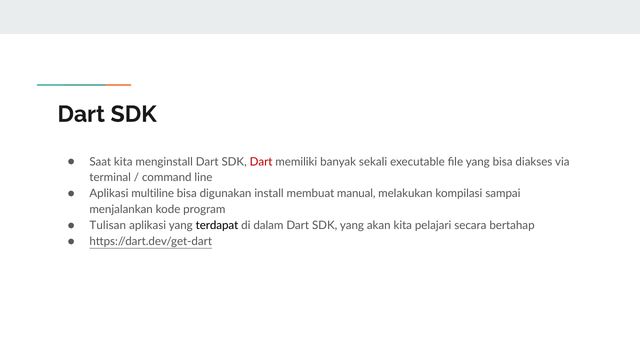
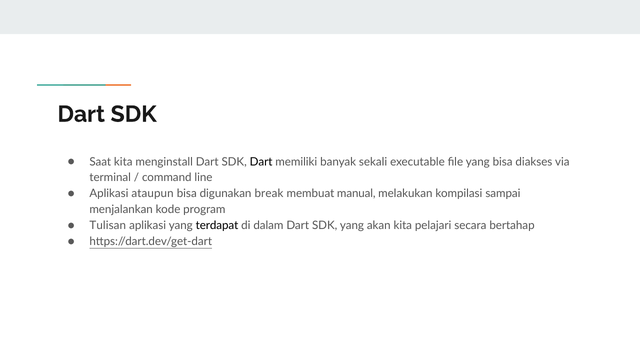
Dart at (261, 162) colour: red -> black
multiline: multiline -> ataupun
install: install -> break
